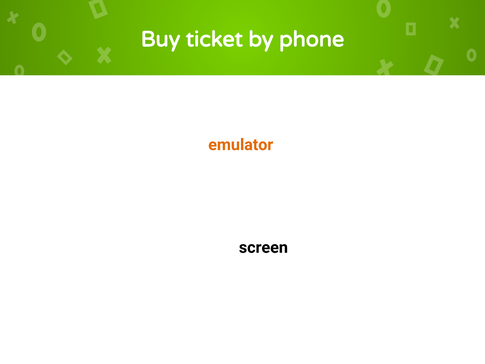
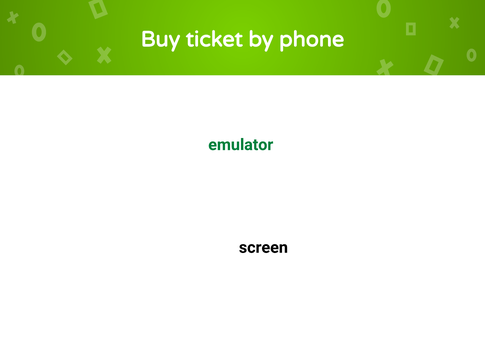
emulator colour: orange -> green
